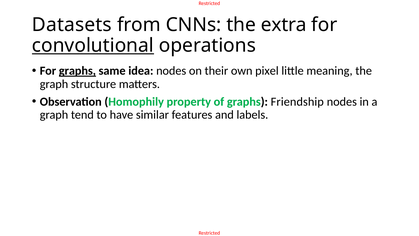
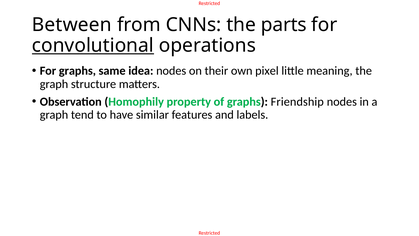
Datasets: Datasets -> Between
extra: extra -> parts
graphs at (77, 71) underline: present -> none
